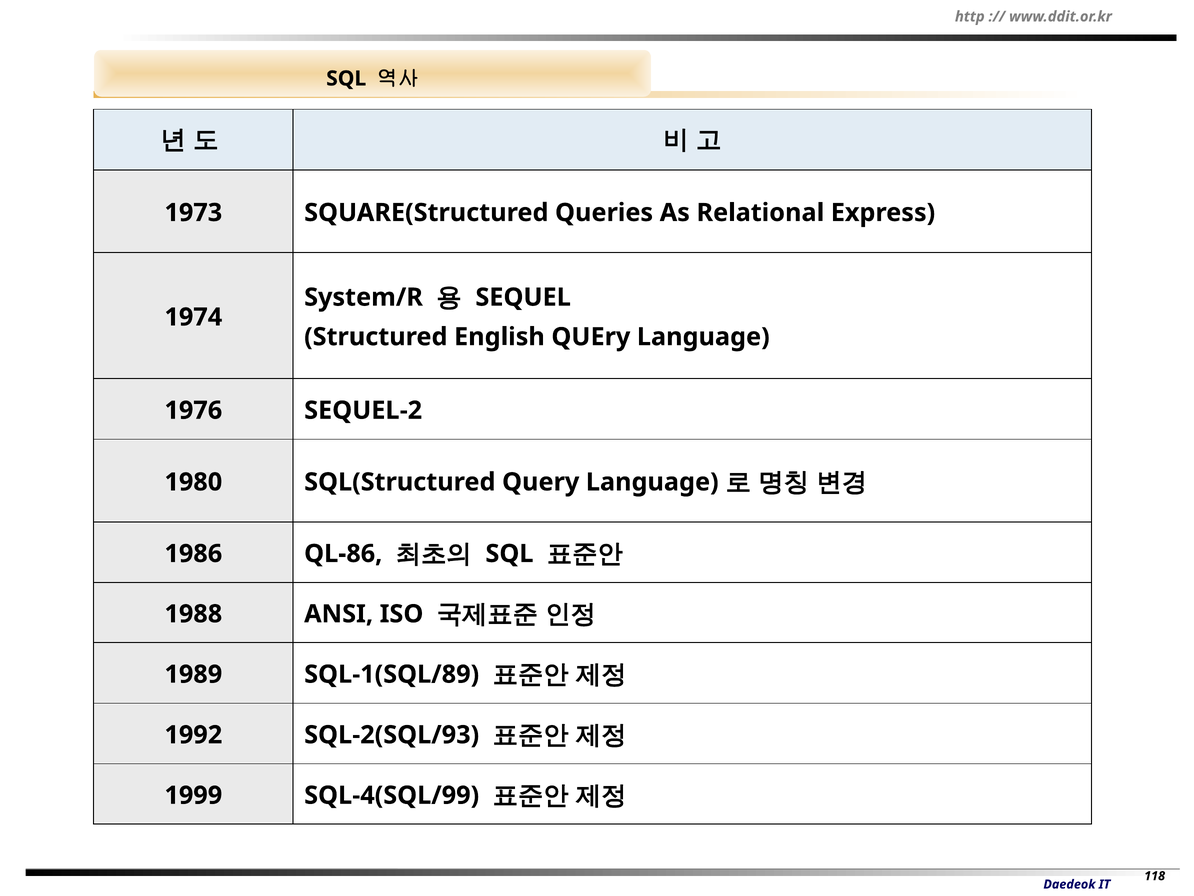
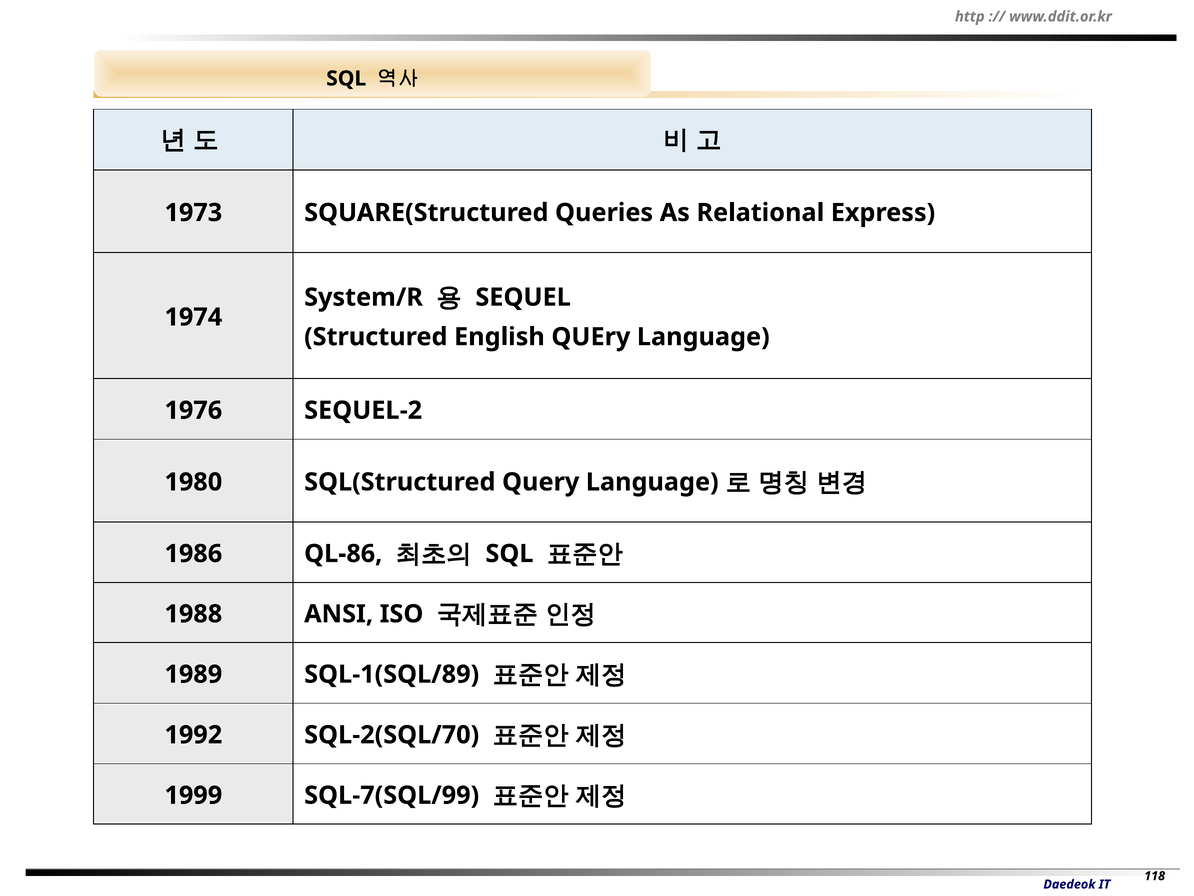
SQL-2(SQL/93: SQL-2(SQL/93 -> SQL-2(SQL/70
SQL-4(SQL/99: SQL-4(SQL/99 -> SQL-7(SQL/99
